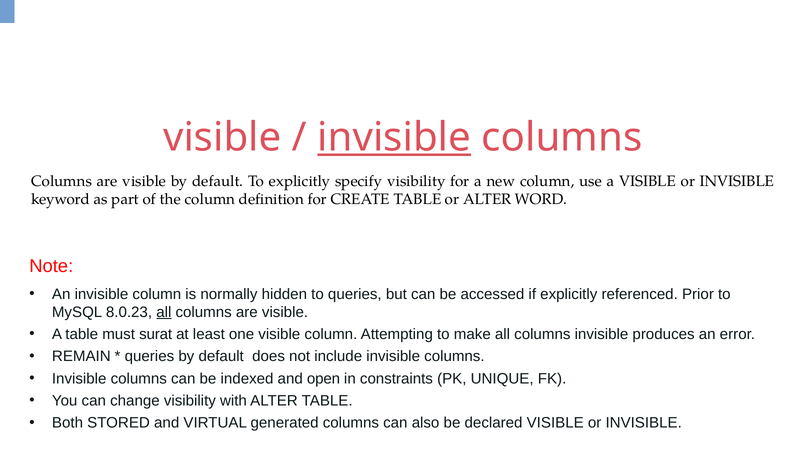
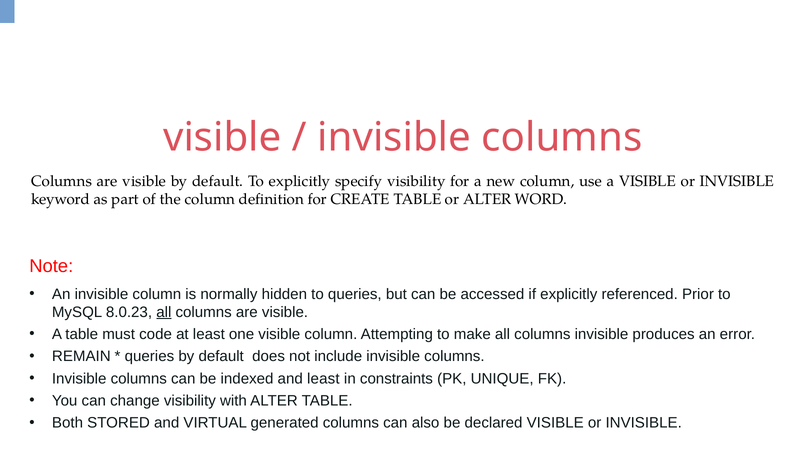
invisible at (394, 138) underline: present -> none
surat: surat -> code
and open: open -> least
